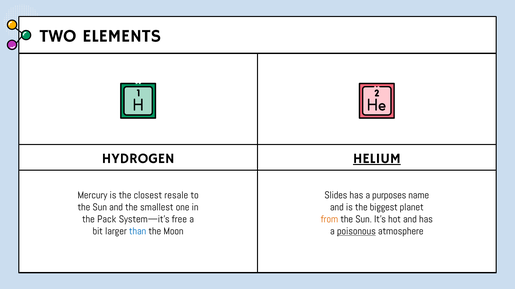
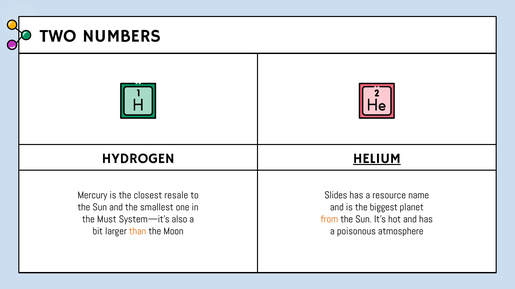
ELEMENTS: ELEMENTS -> NUMBERS
purposes: purposes -> resource
Pack: Pack -> Must
free: free -> also
than colour: blue -> orange
poisonous underline: present -> none
